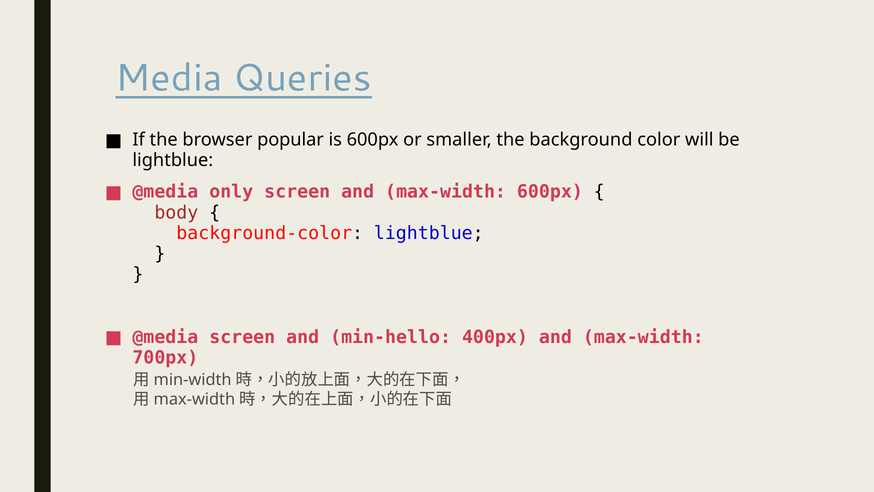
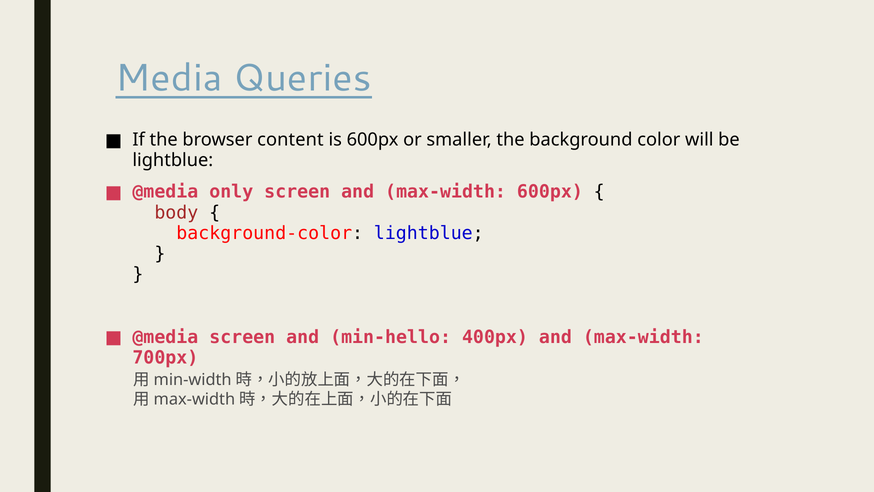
popular: popular -> content
